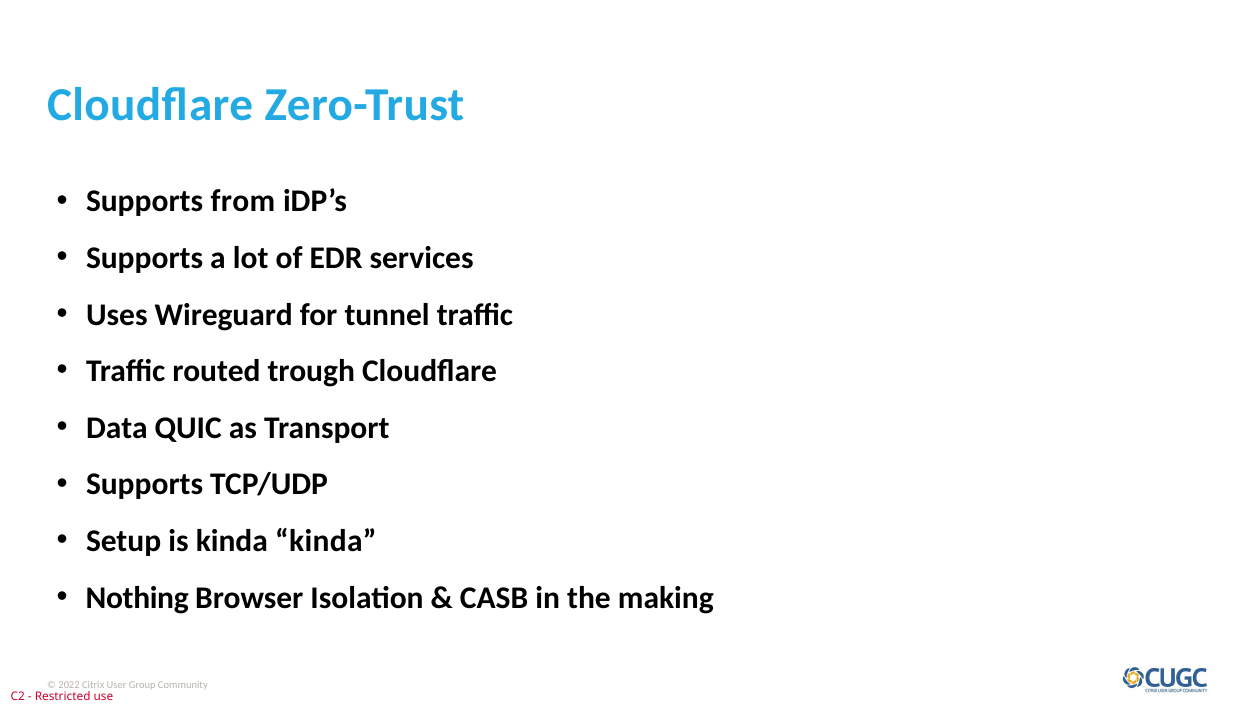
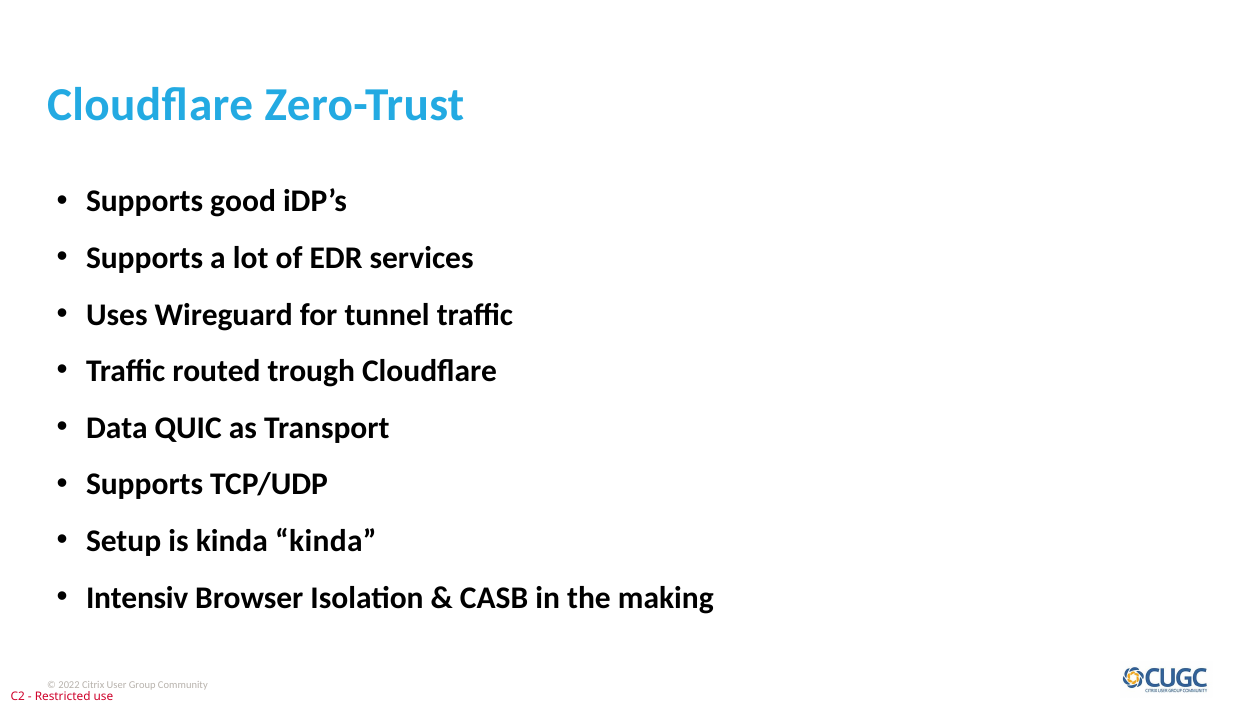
from: from -> good
Nothing: Nothing -> Intensiv
